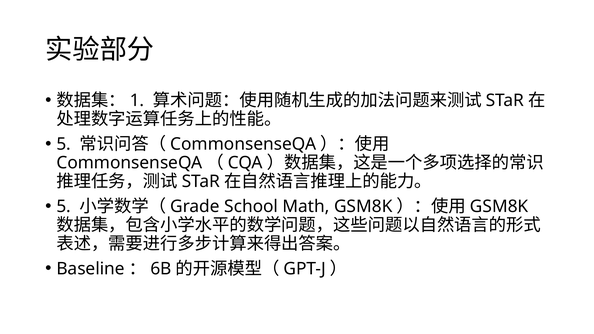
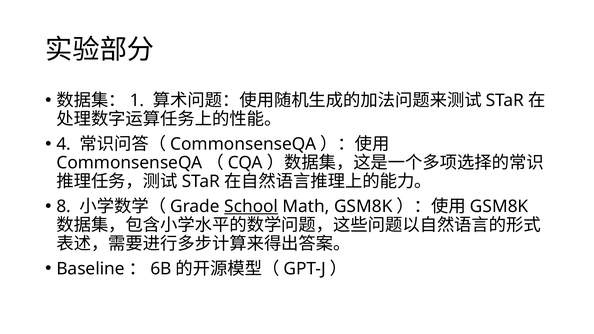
5 at (64, 144): 5 -> 4
5 at (64, 206): 5 -> 8
School underline: none -> present
